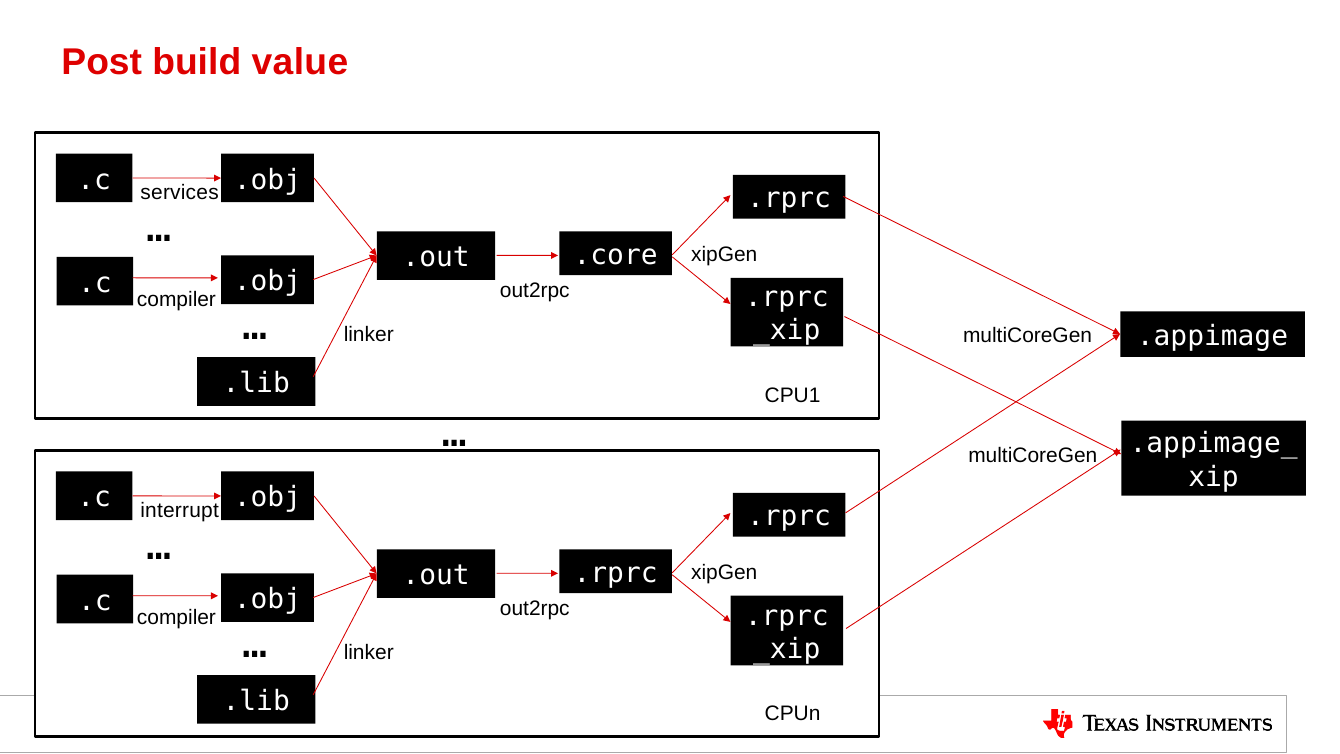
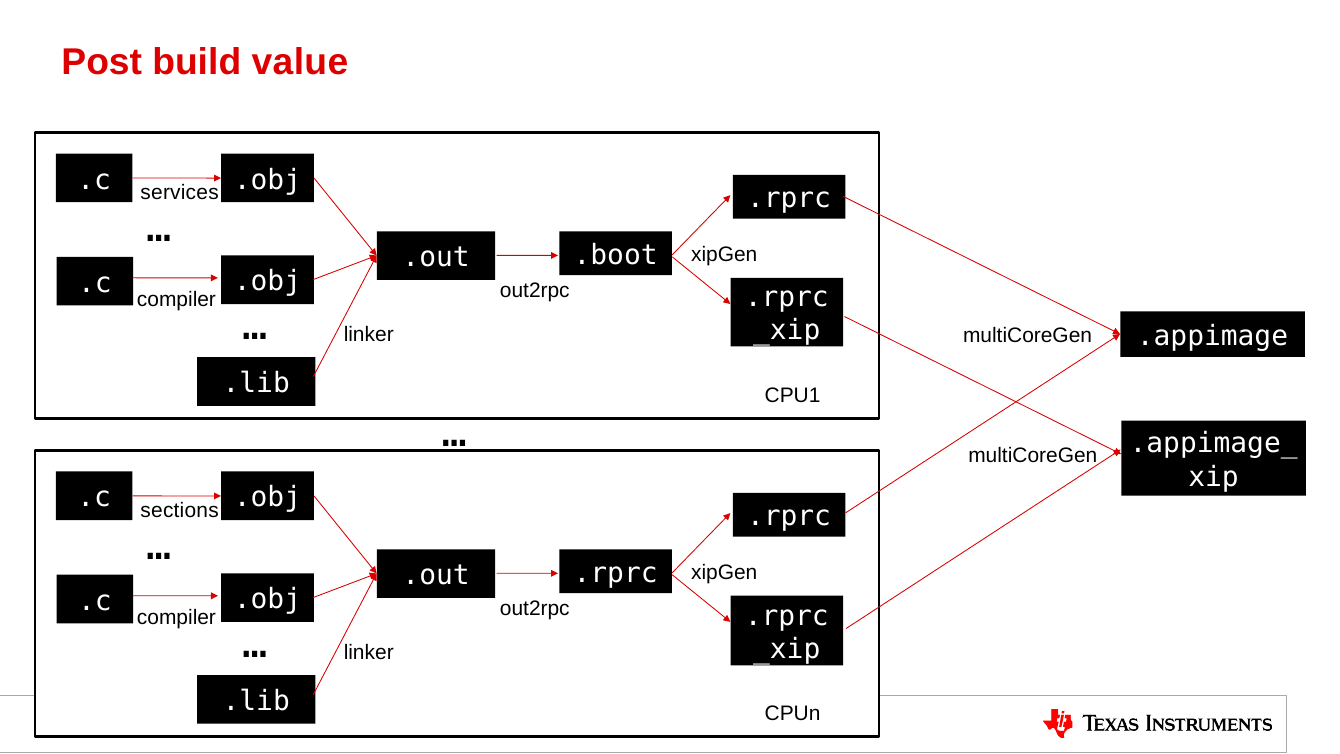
.core: .core -> .boot
interrupt: interrupt -> sections
